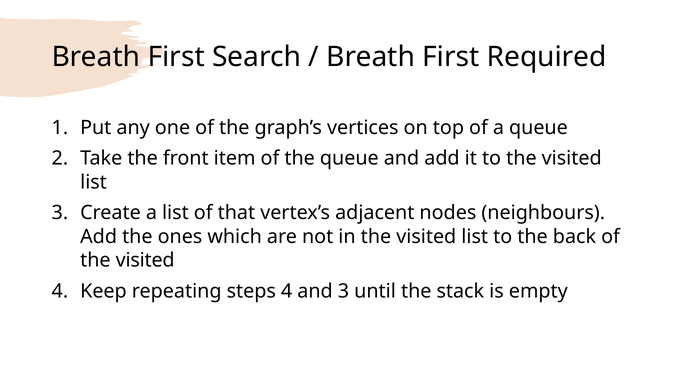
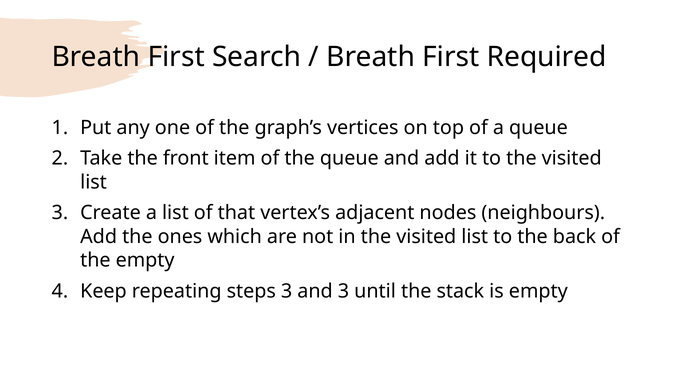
visited at (145, 260): visited -> empty
steps 4: 4 -> 3
